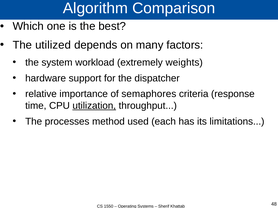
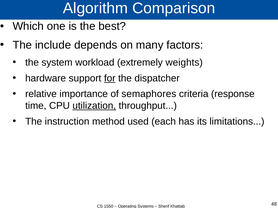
utilized: utilized -> include
for underline: none -> present
processes: processes -> instruction
